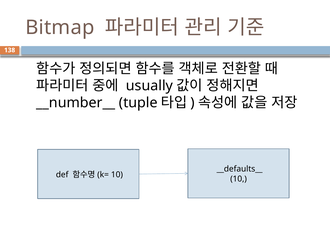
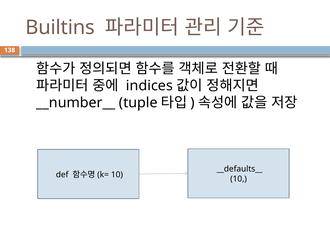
Bitmap: Bitmap -> Builtins
usually: usually -> indices
